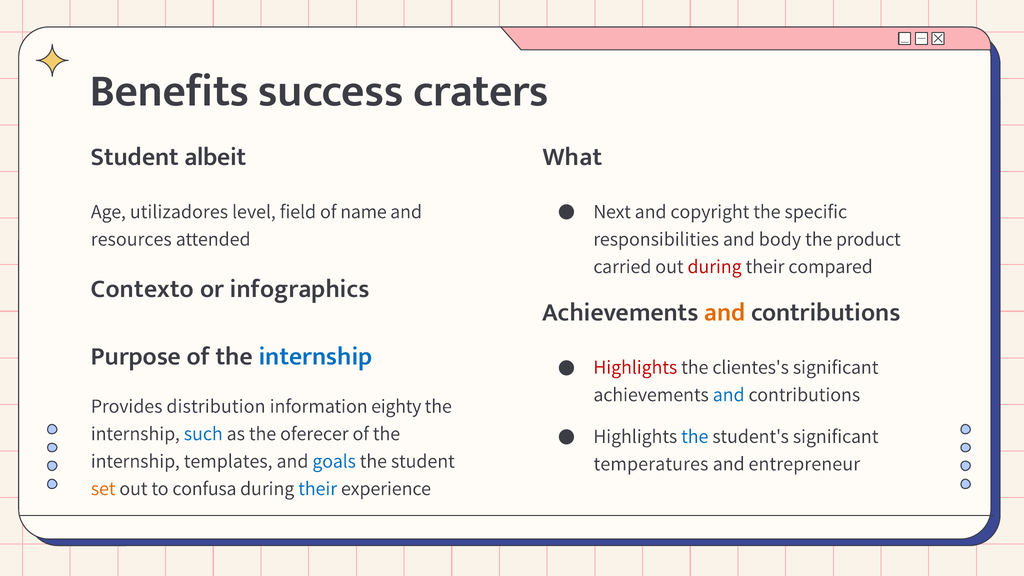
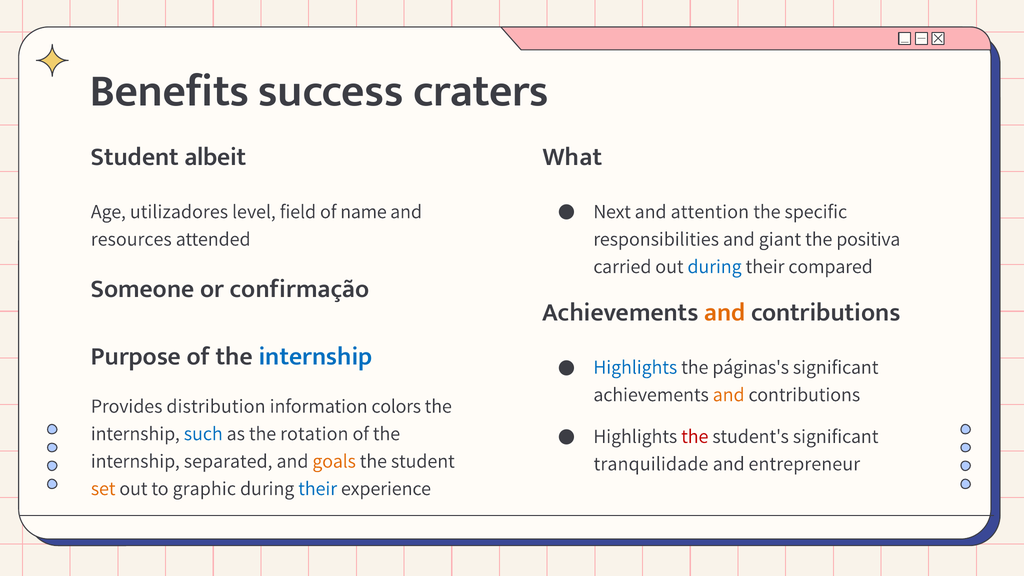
copyright: copyright -> attention
body: body -> giant
product: product -> positiva
during at (715, 267) colour: red -> blue
Contexto: Contexto -> Someone
infographics: infographics -> confirmação
Highlights at (635, 367) colour: red -> blue
clientes's: clientes's -> páginas's
and at (729, 395) colour: blue -> orange
eighty: eighty -> colors
oferecer: oferecer -> rotation
the at (695, 436) colour: blue -> red
templates: templates -> separated
goals colour: blue -> orange
temperatures: temperatures -> tranquilidade
confusa: confusa -> graphic
